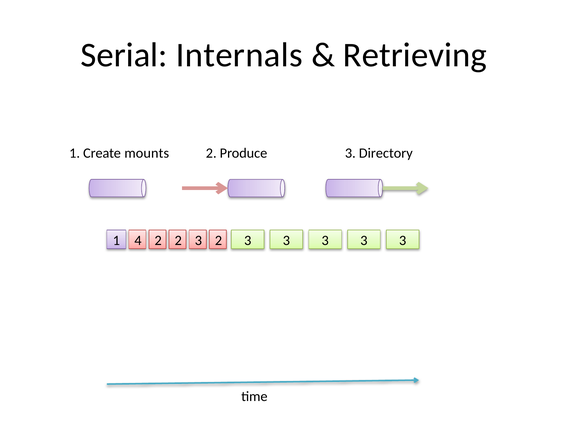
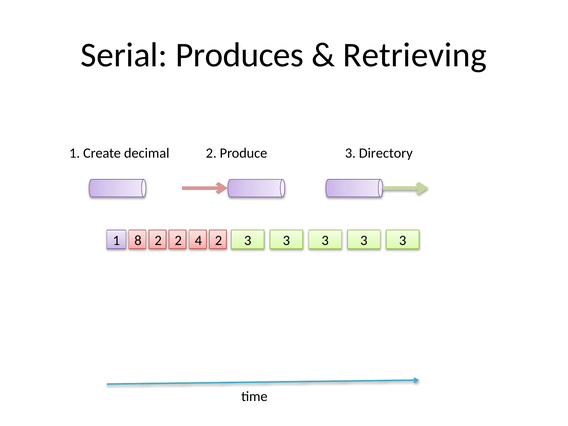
Internals: Internals -> Produces
mounts: mounts -> decimal
4: 4 -> 8
2 2 3: 3 -> 4
